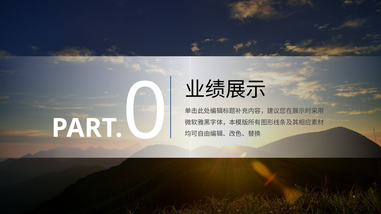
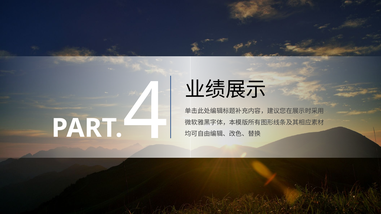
0: 0 -> 4
